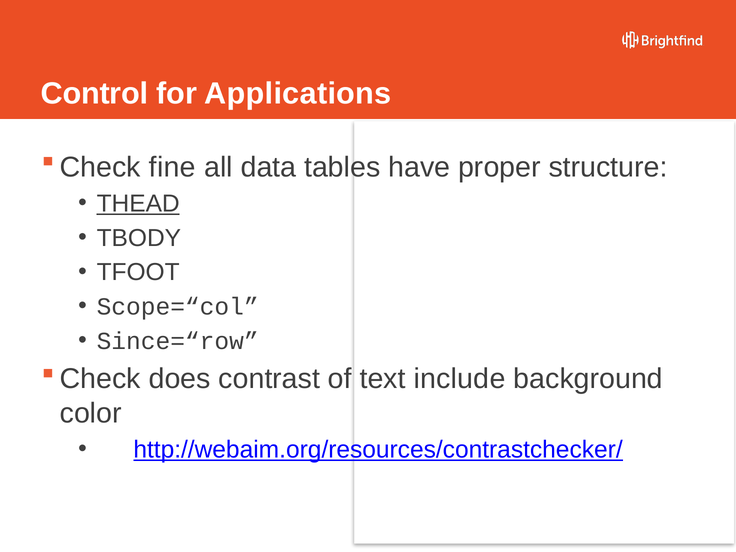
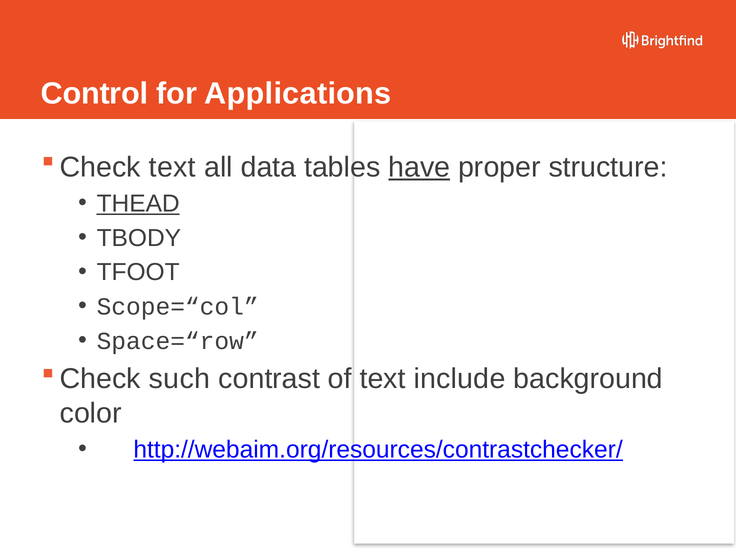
fine at (172, 167): fine -> text
have underline: none -> present
Since=“row: Since=“row -> Space=“row
does: does -> such
